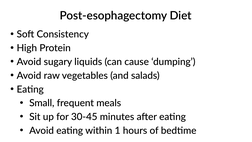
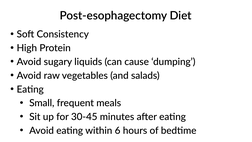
1: 1 -> 6
